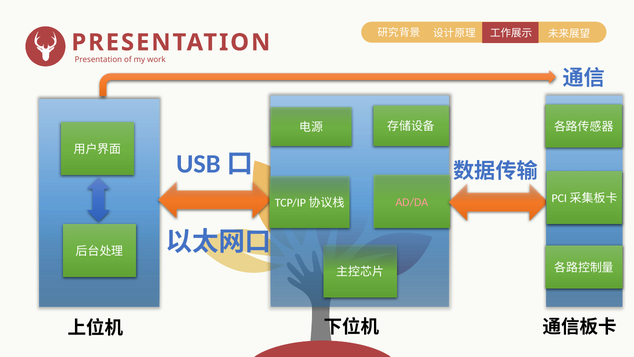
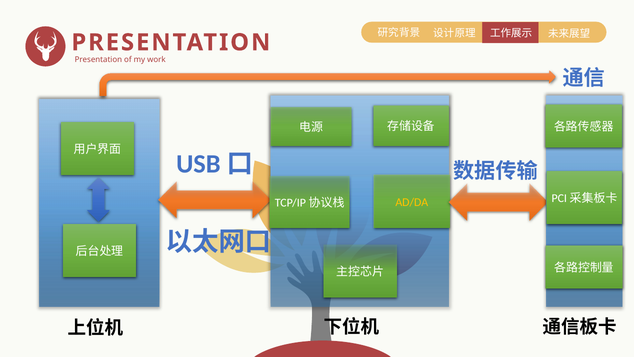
AD/DA colour: pink -> yellow
